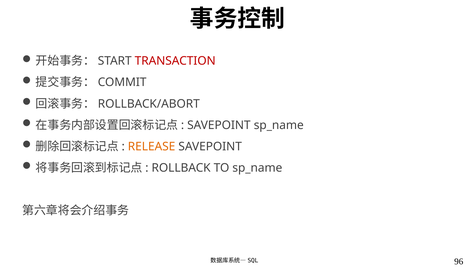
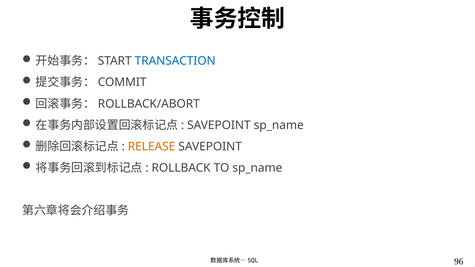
TRANSACTION colour: red -> blue
